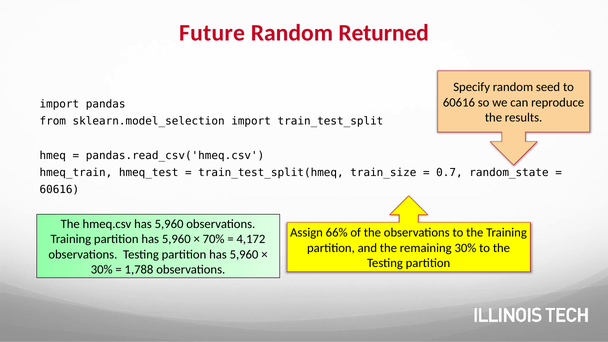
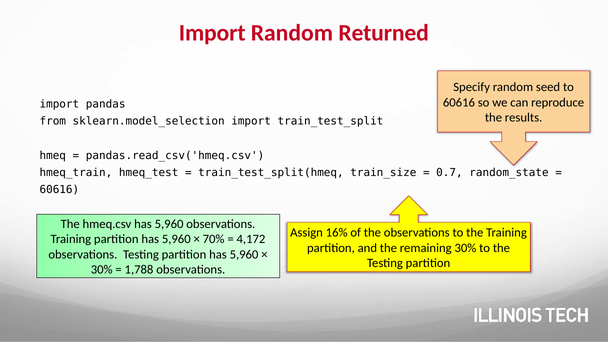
Future at (212, 33): Future -> Import
66%: 66% -> 16%
